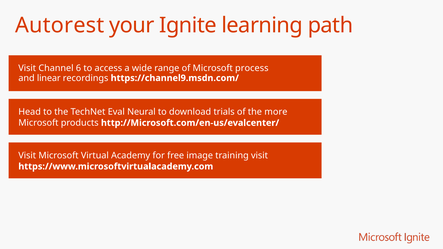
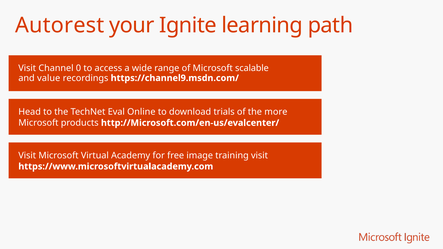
6: 6 -> 0
process: process -> scalable
linear: linear -> value
Neural: Neural -> Online
